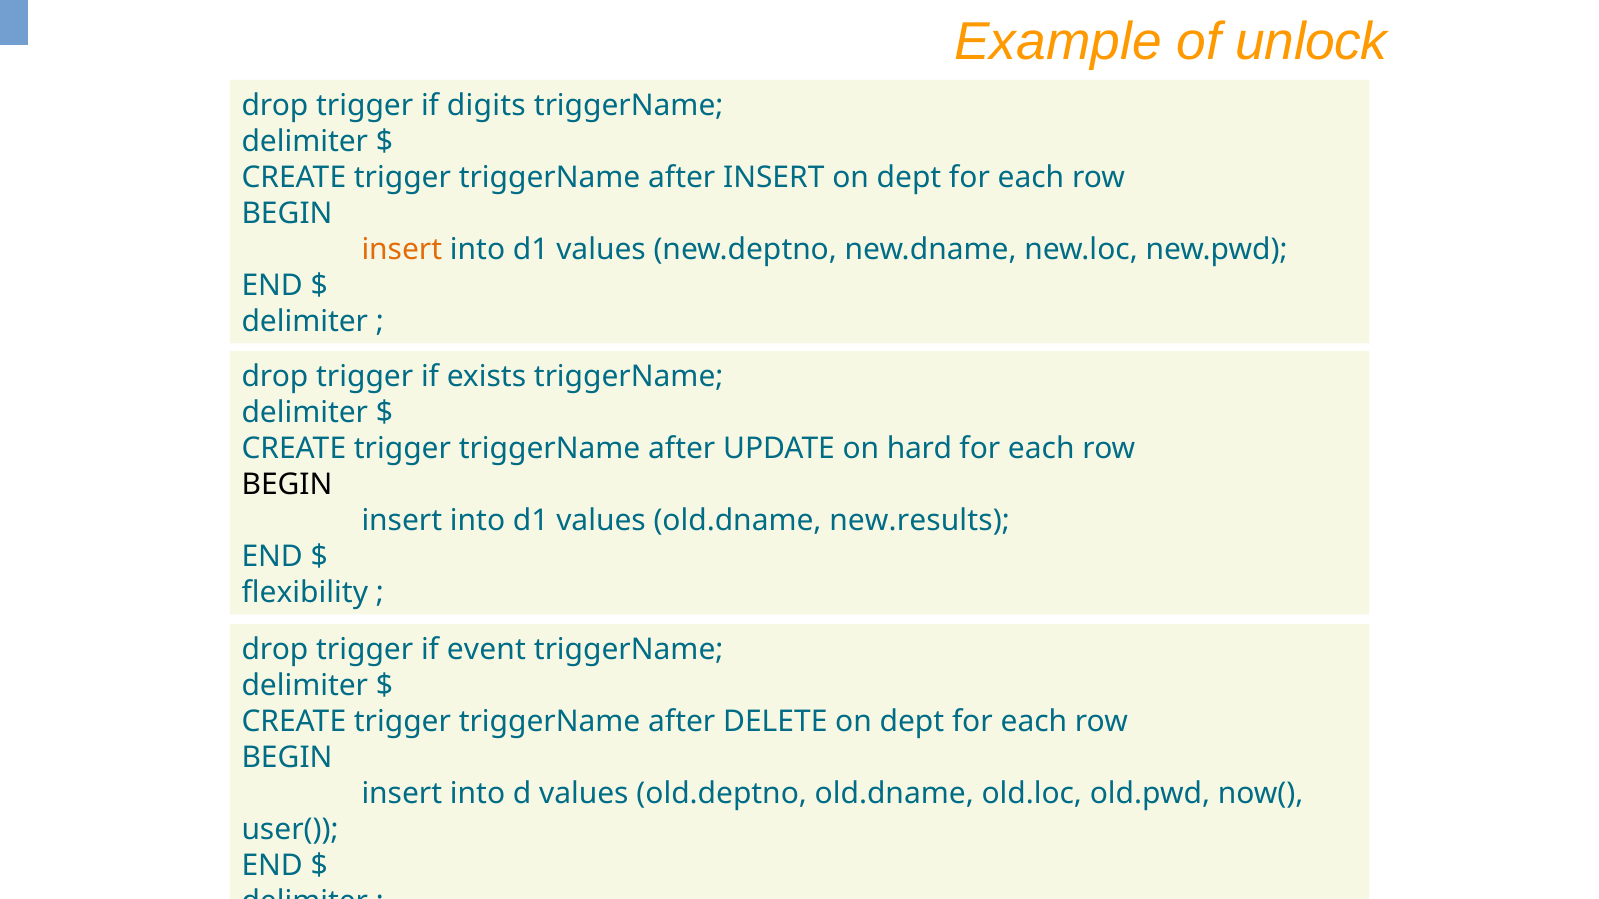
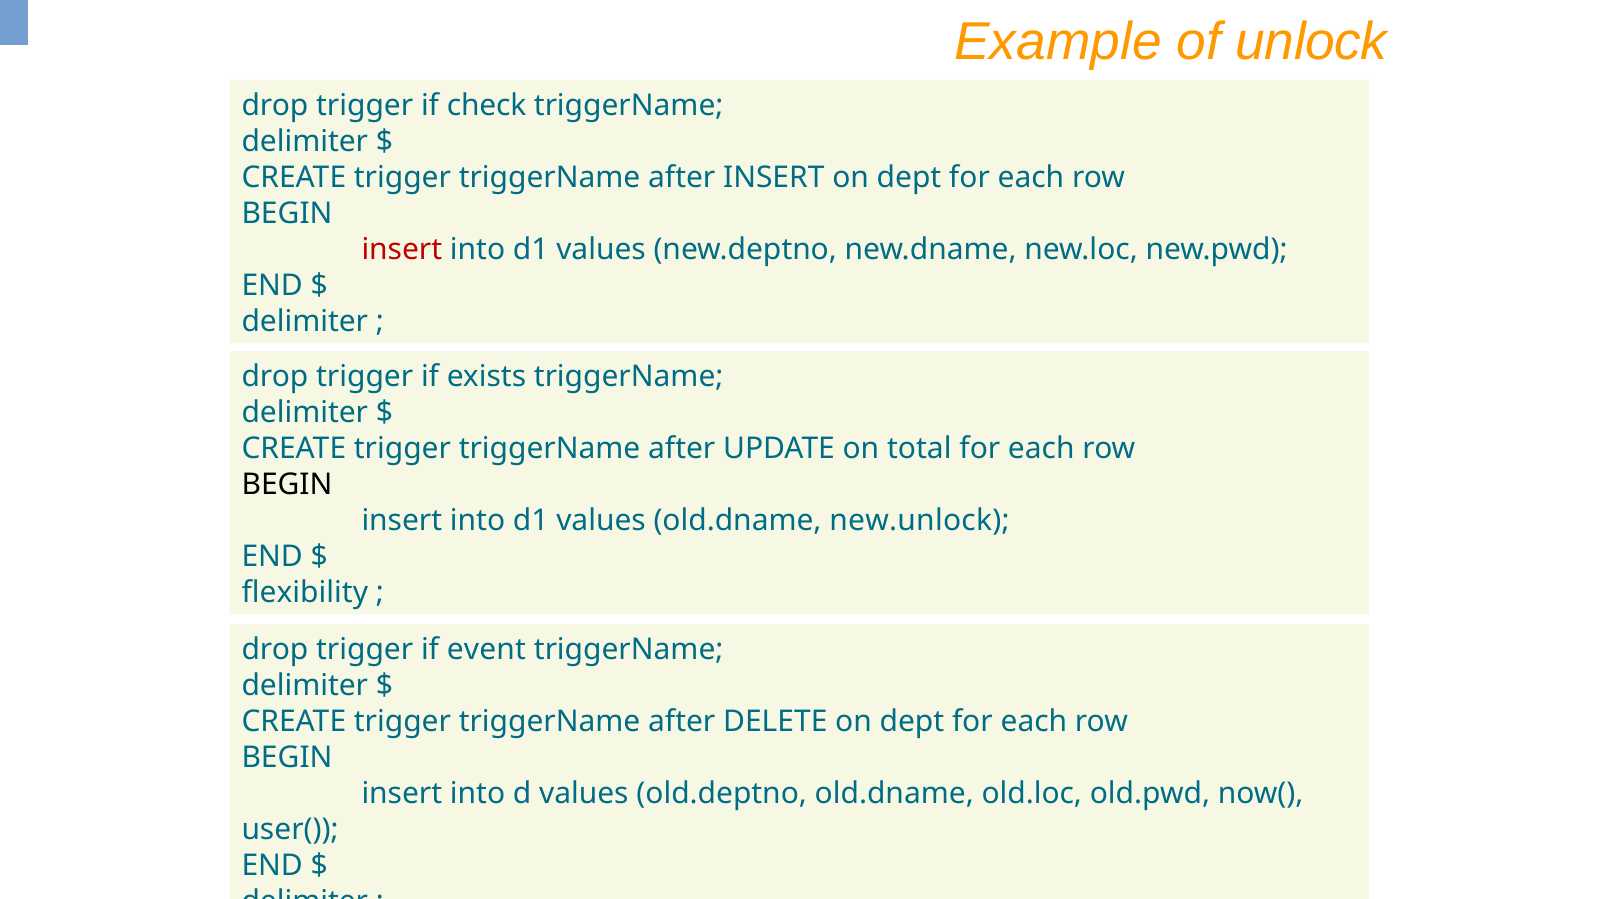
digits: digits -> check
insert at (402, 250) colour: orange -> red
hard: hard -> total
new.results: new.results -> new.unlock
